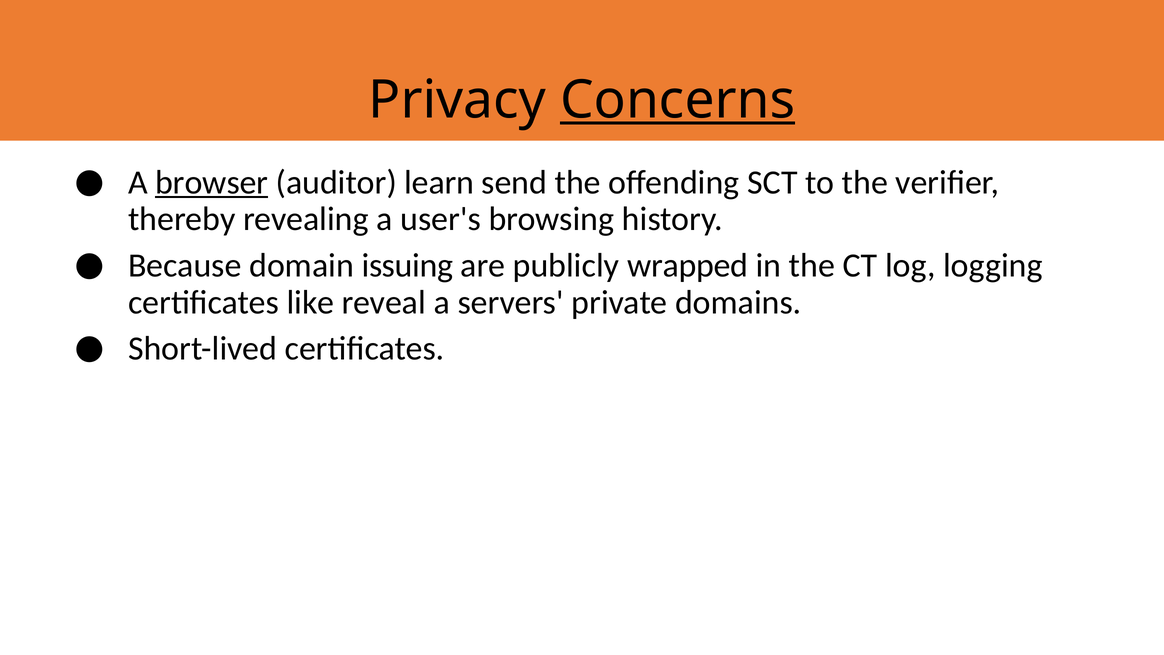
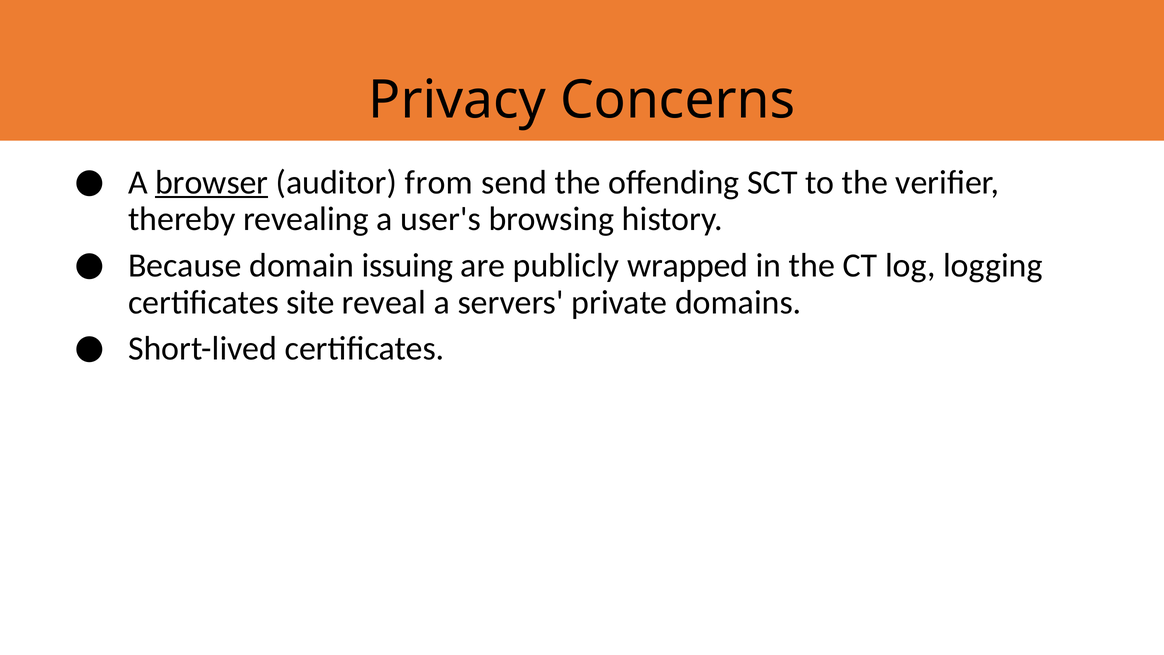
Concerns at (678, 100) underline: present -> none
learn: learn -> from
like: like -> site
